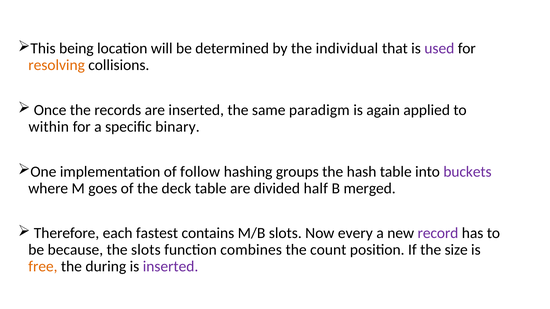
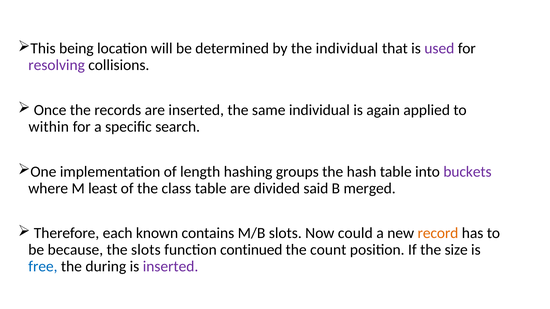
resolving colour: orange -> purple
same paradigm: paradigm -> individual
binary: binary -> search
follow: follow -> length
goes: goes -> least
deck: deck -> class
half: half -> said
fastest: fastest -> known
every: every -> could
record colour: purple -> orange
combines: combines -> continued
free colour: orange -> blue
